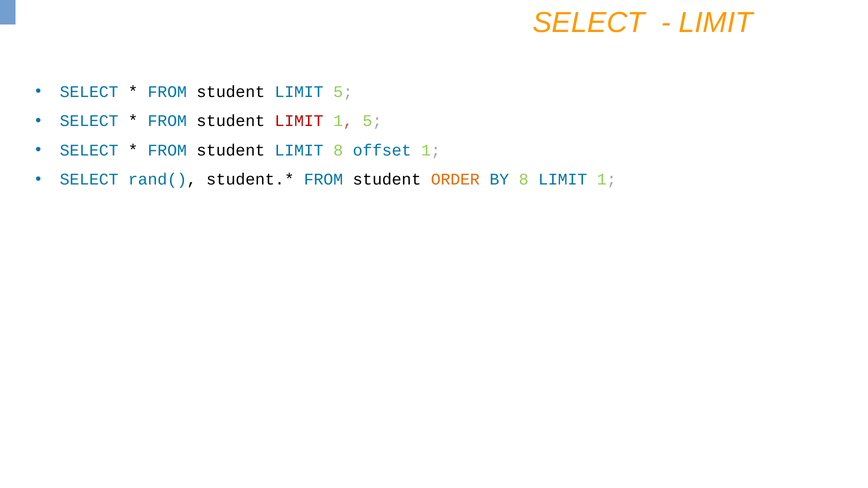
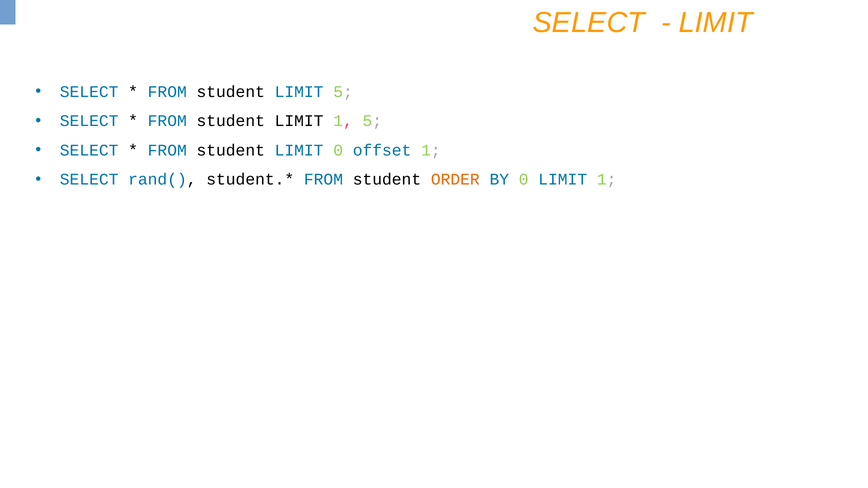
LIMIT at (299, 121) colour: red -> black
LIMIT 8: 8 -> 0
BY 8: 8 -> 0
